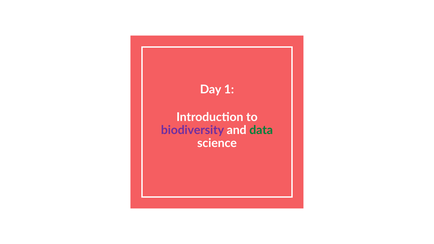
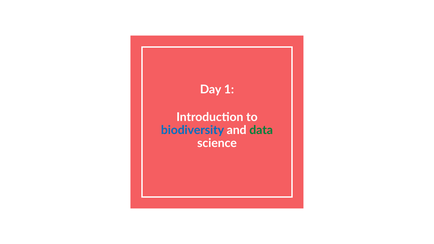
biodiversity colour: purple -> blue
